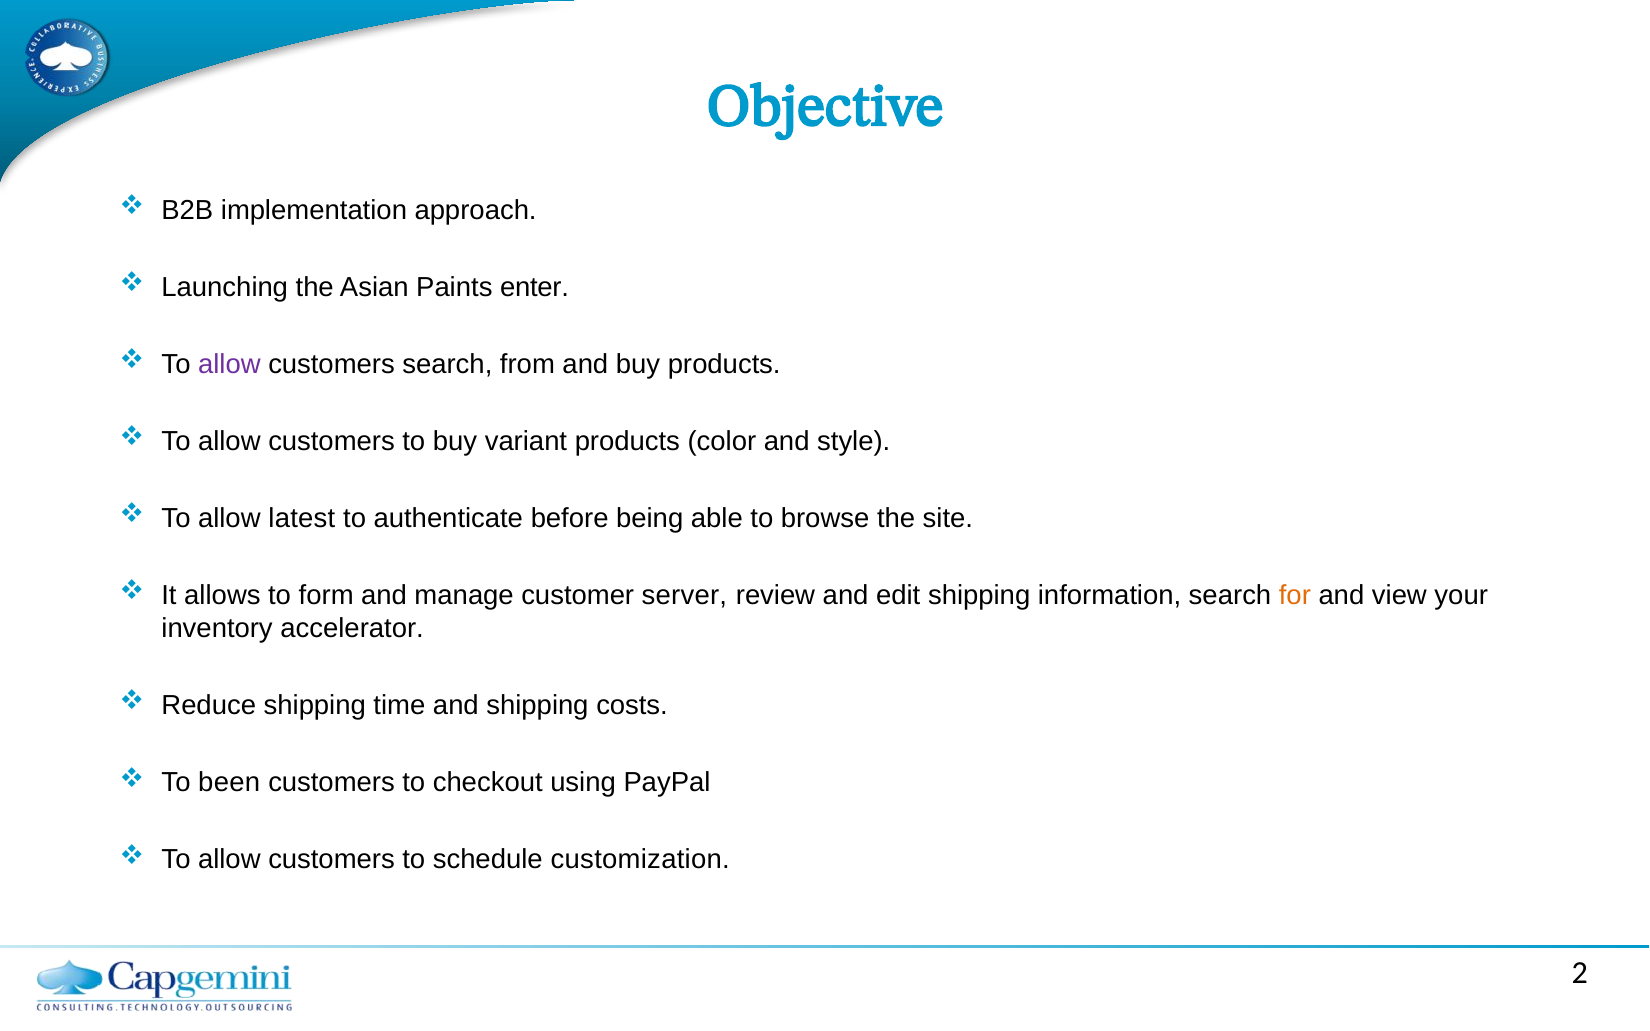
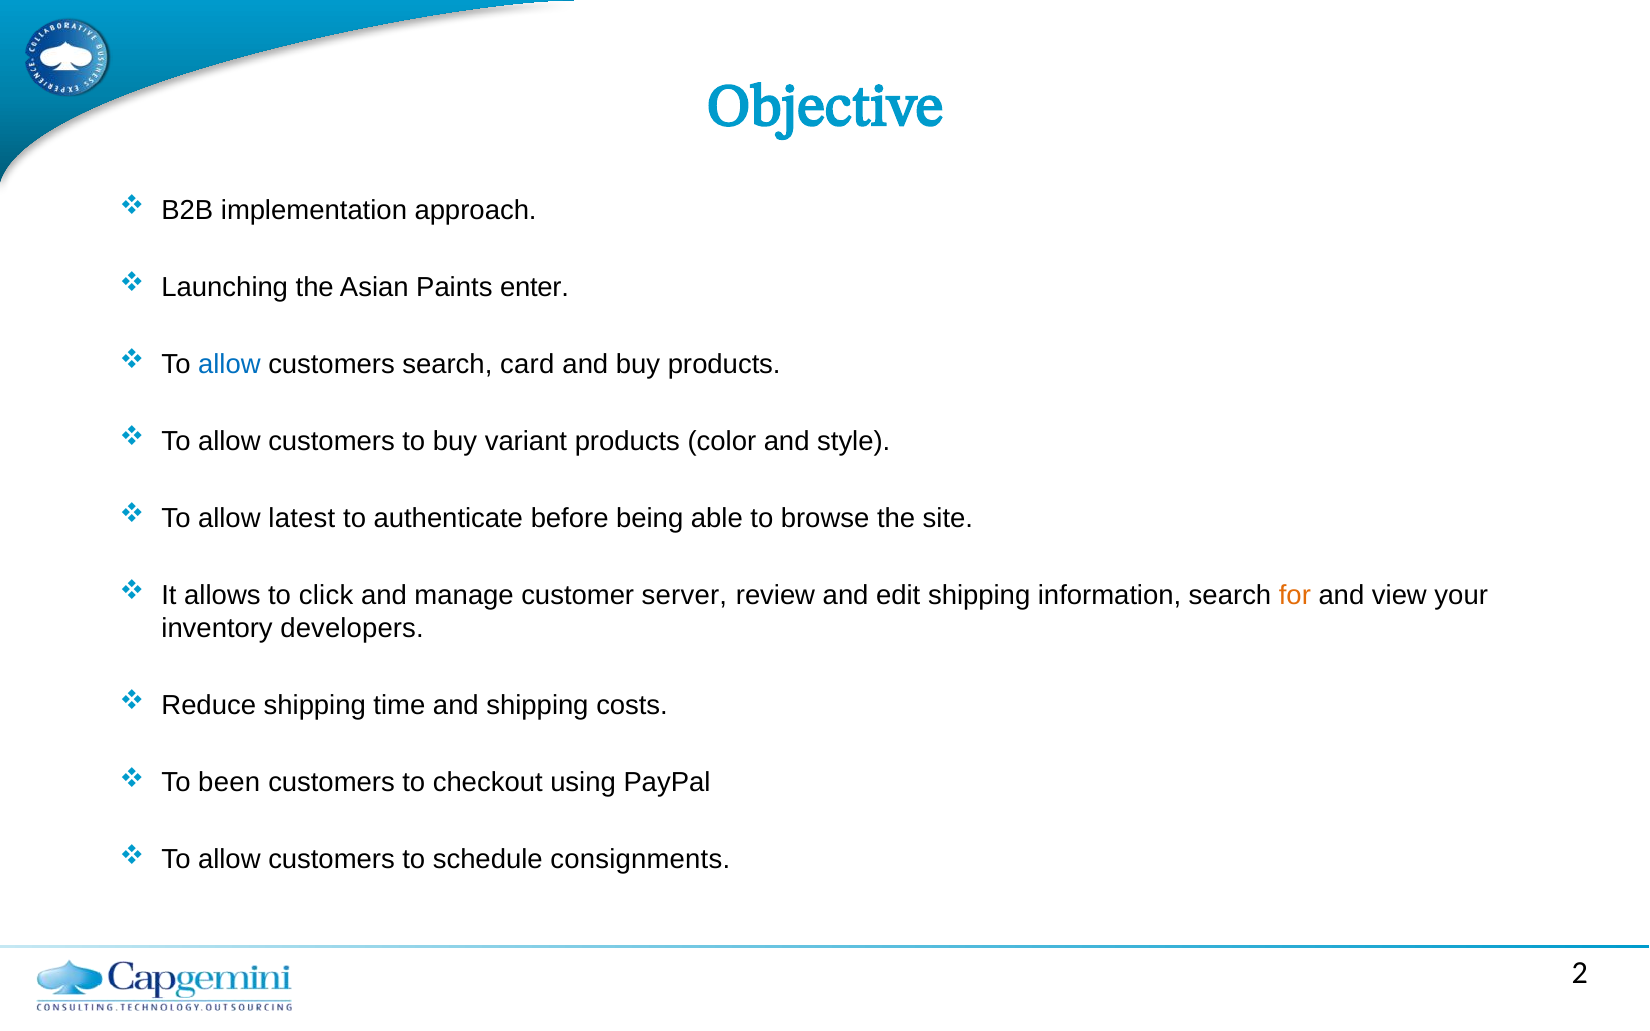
allow at (229, 364) colour: purple -> blue
from: from -> card
form: form -> click
accelerator: accelerator -> developers
customization: customization -> consignments
